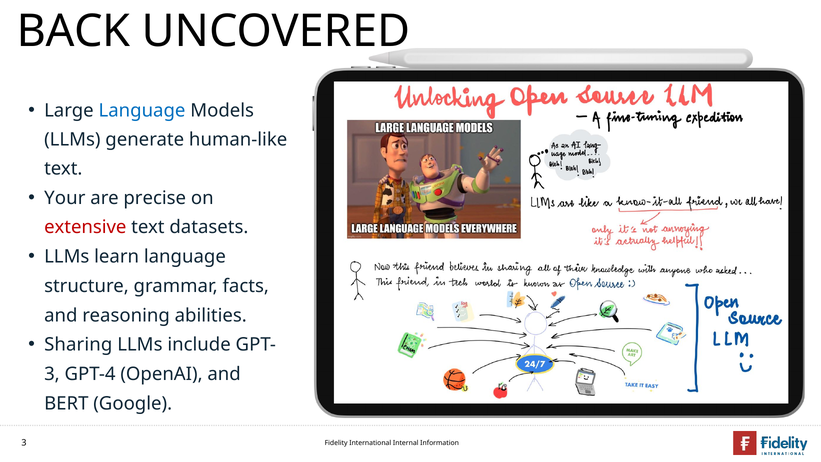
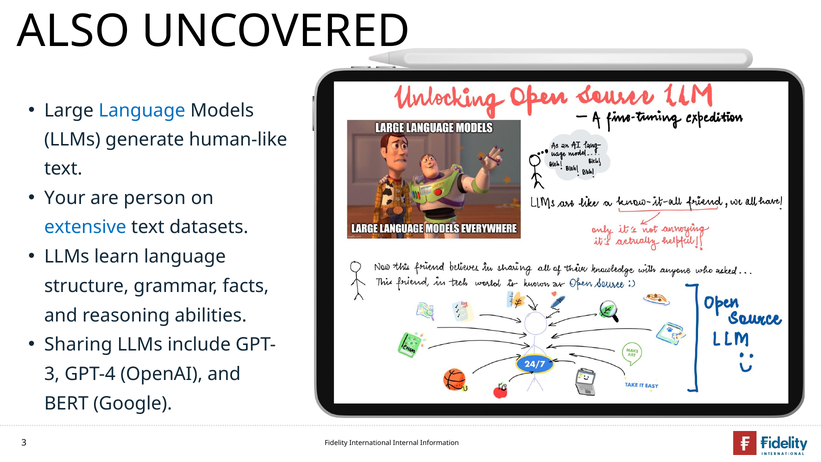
BACK: BACK -> ALSO
precise: precise -> person
extensive colour: red -> blue
